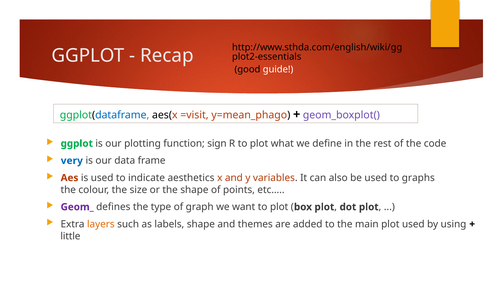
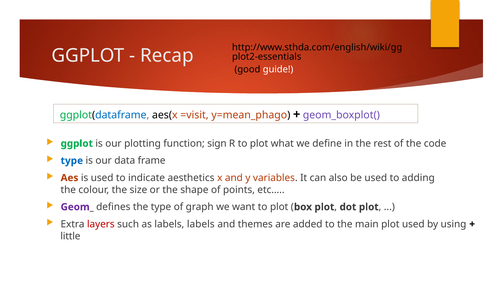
very at (72, 161): very -> type
graphs: graphs -> adding
layers colour: orange -> red
labels shape: shape -> labels
